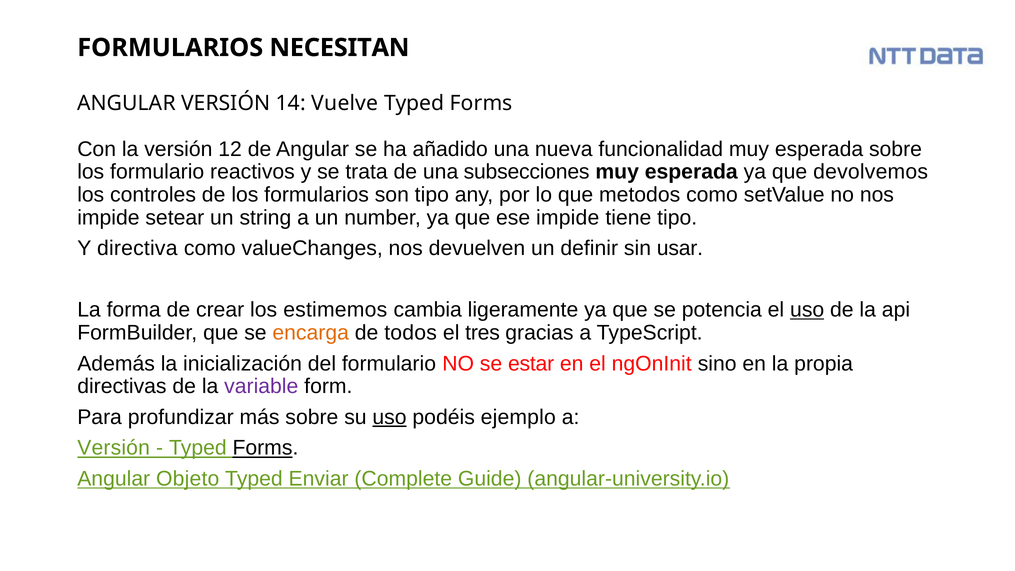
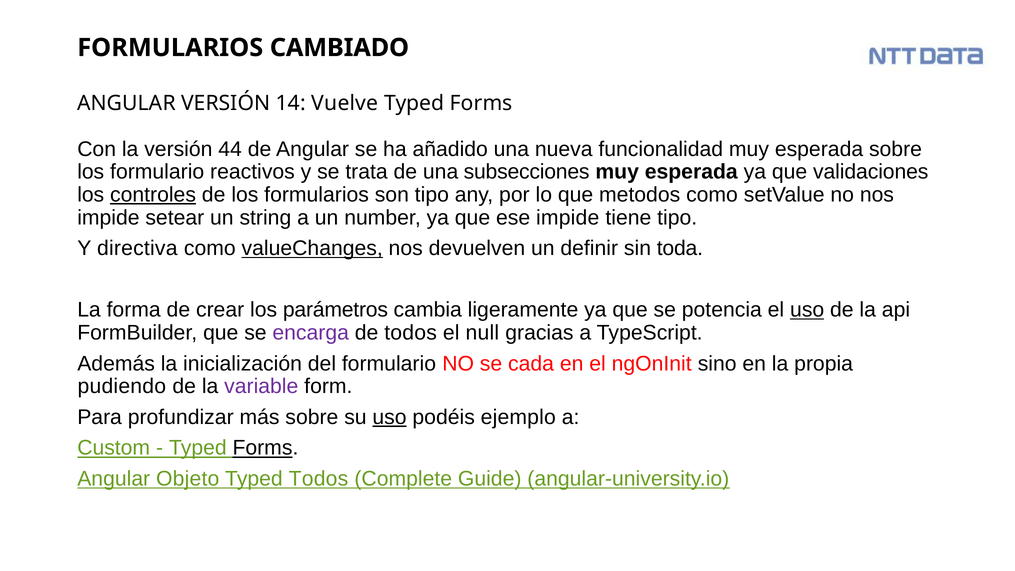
NECESITAN: NECESITAN -> CAMBIADO
12: 12 -> 44
devolvemos: devolvemos -> validaciones
controles underline: none -> present
valueChanges underline: none -> present
usar: usar -> toda
estimemos: estimemos -> parámetros
encarga colour: orange -> purple
tres: tres -> null
estar: estar -> cada
directivas: directivas -> pudiendo
Versión at (114, 448): Versión -> Custom
Typed Enviar: Enviar -> Todos
